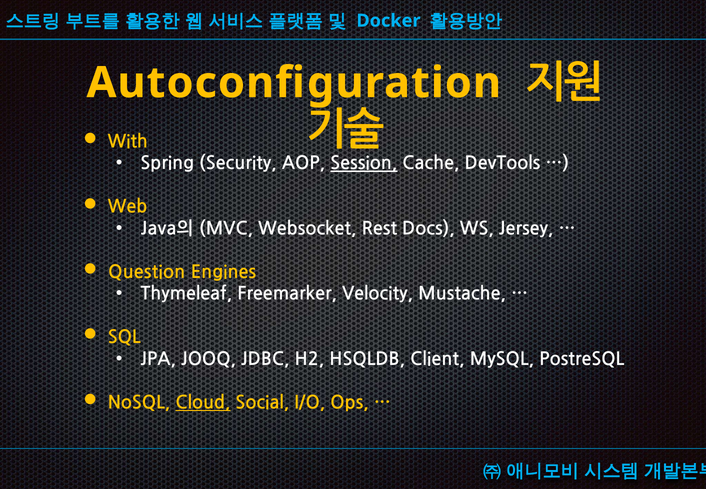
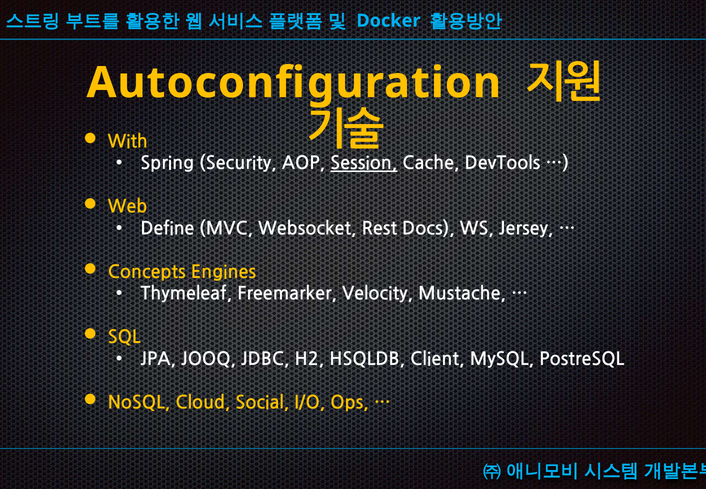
Java의: Java의 -> Define
Question: Question -> Concepts
Cloud underline: present -> none
